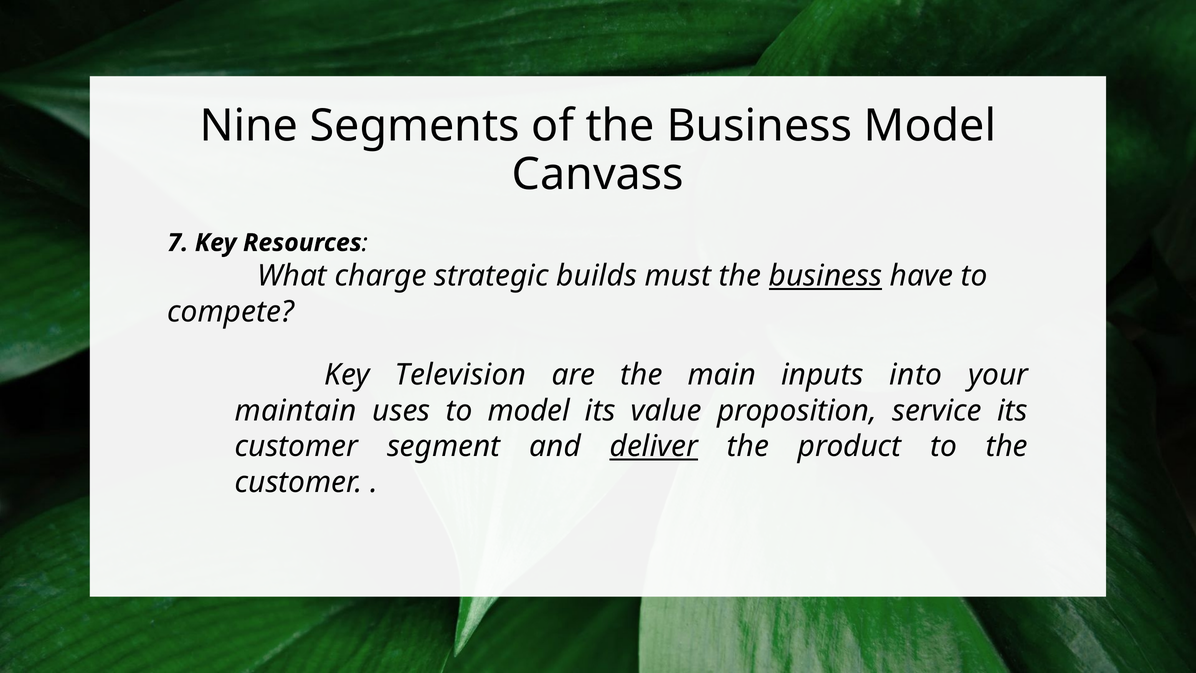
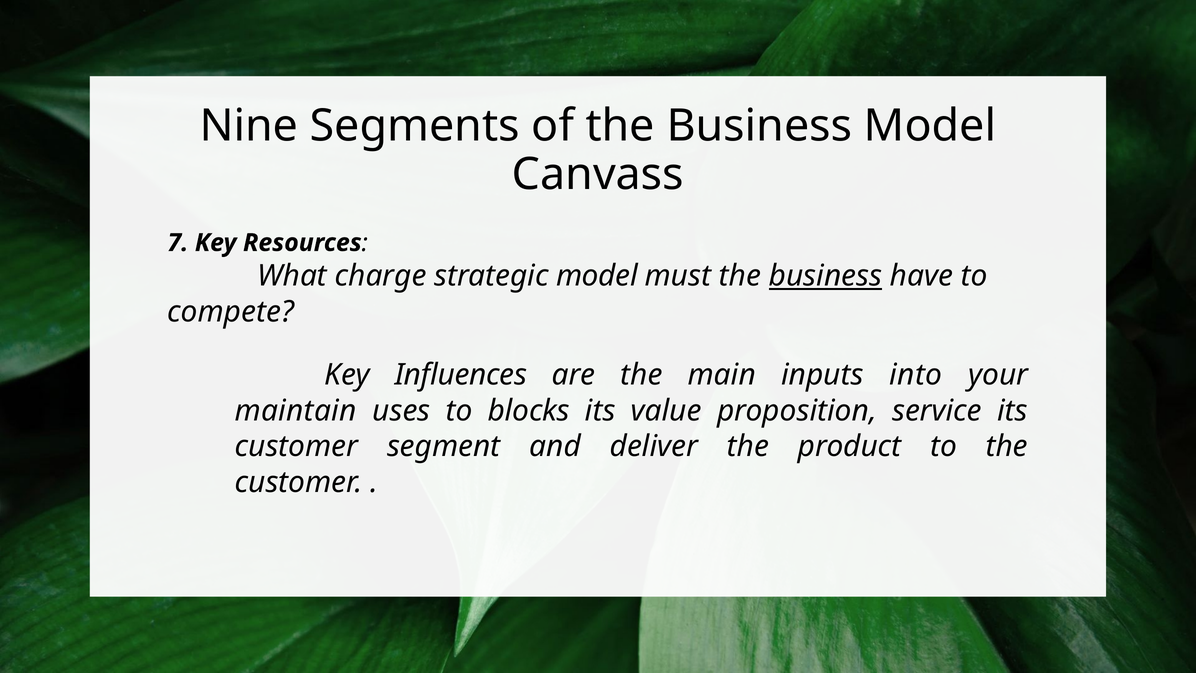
strategic builds: builds -> model
Television: Television -> Influences
to model: model -> blocks
deliver underline: present -> none
